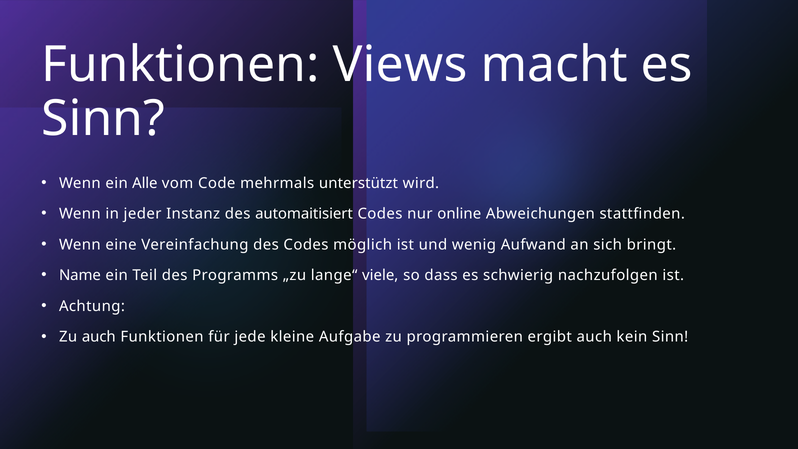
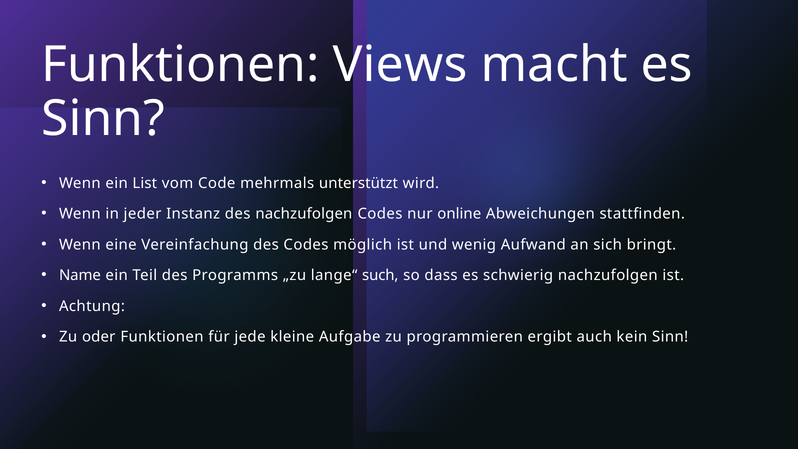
Alle: Alle -> List
des automaitisiert: automaitisiert -> nachzufolgen
viele: viele -> such
Zu auch: auch -> oder
